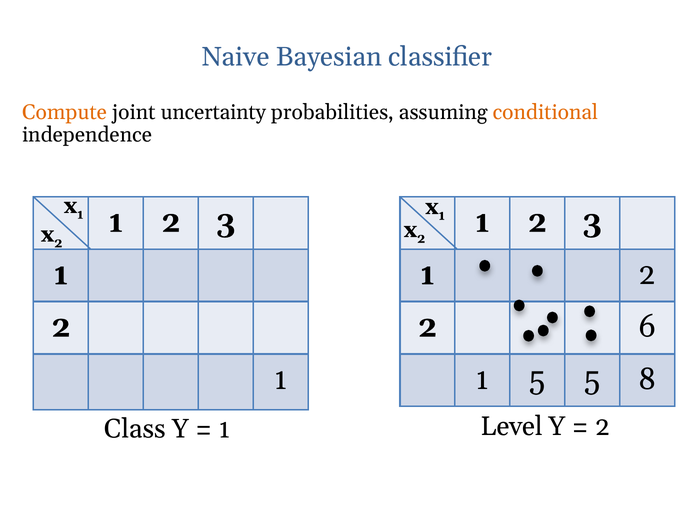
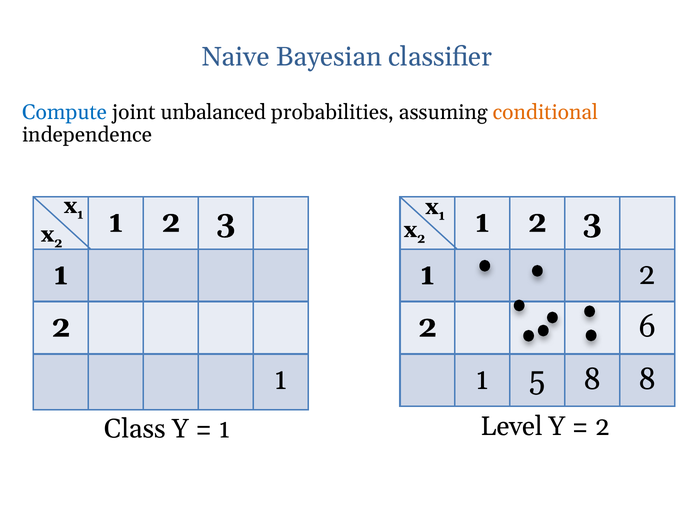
Compute colour: orange -> blue
uncertainty: uncertainty -> unbalanced
5 5: 5 -> 8
